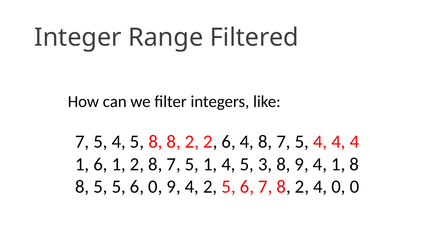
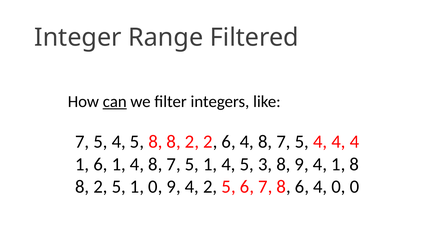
can underline: none -> present
6 1 2: 2 -> 4
5 at (100, 187): 5 -> 2
6 at (137, 187): 6 -> 1
7 8 2: 2 -> 6
